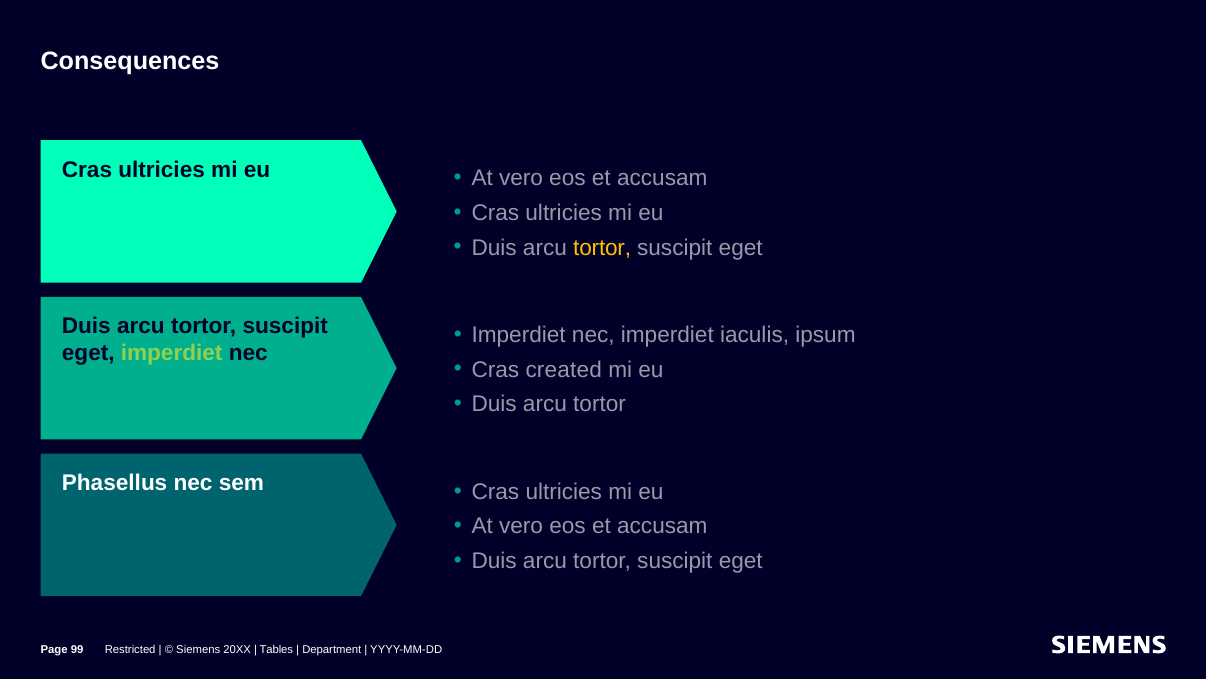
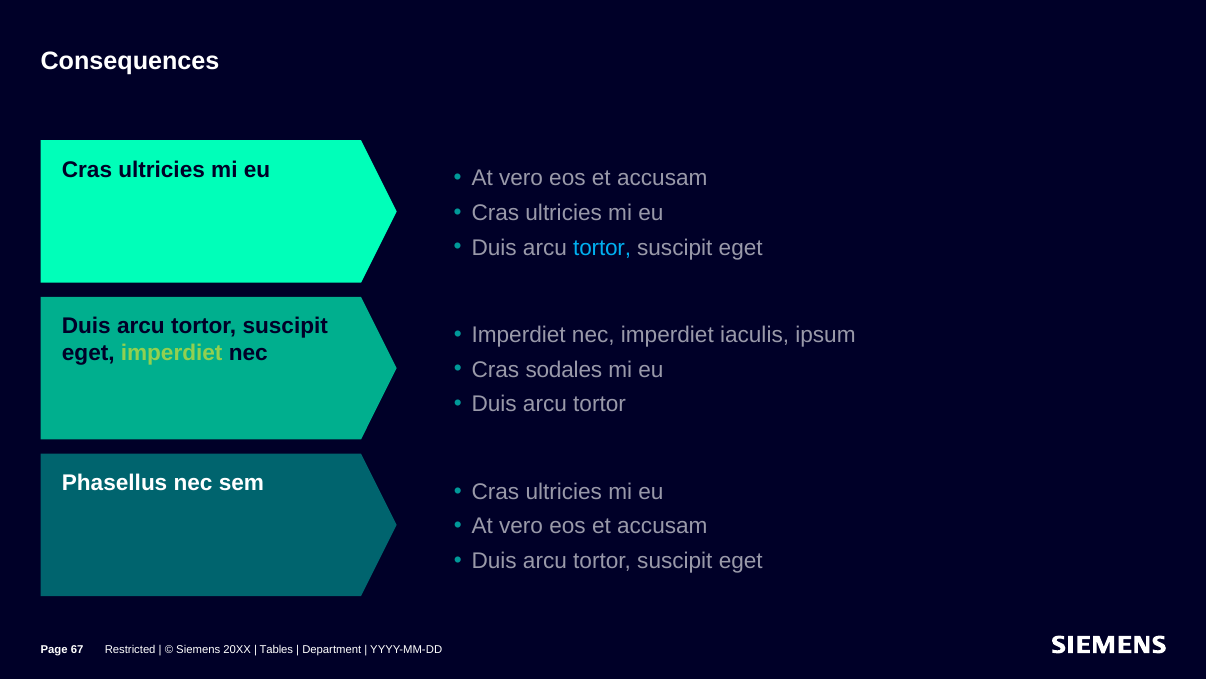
tortor at (602, 247) colour: yellow -> light blue
created: created -> sodales
99: 99 -> 67
